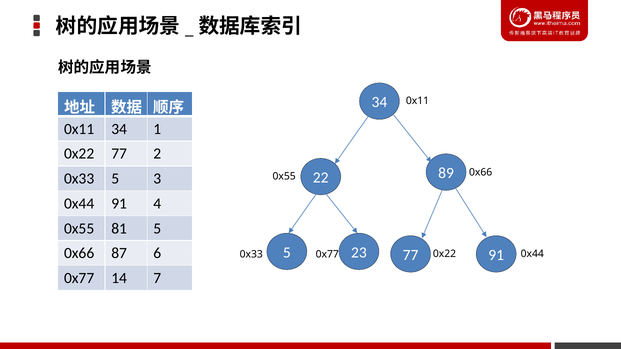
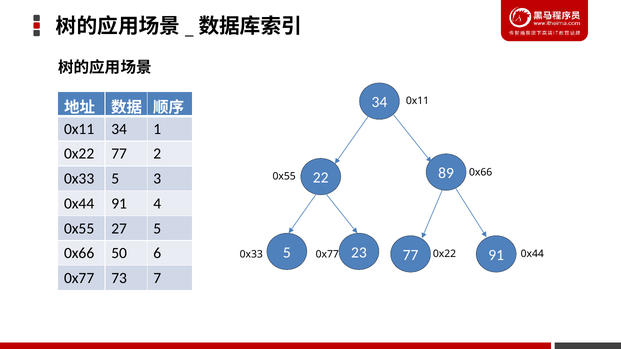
81: 81 -> 27
87: 87 -> 50
14: 14 -> 73
